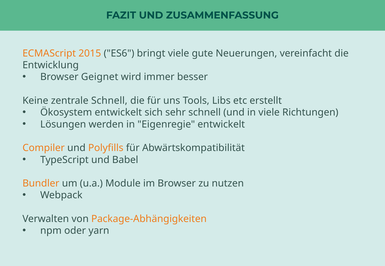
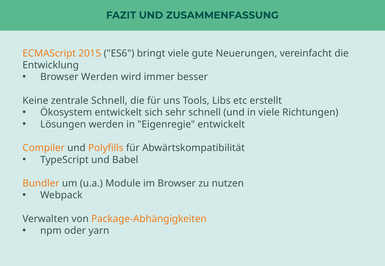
Browser Geignet: Geignet -> Werden
